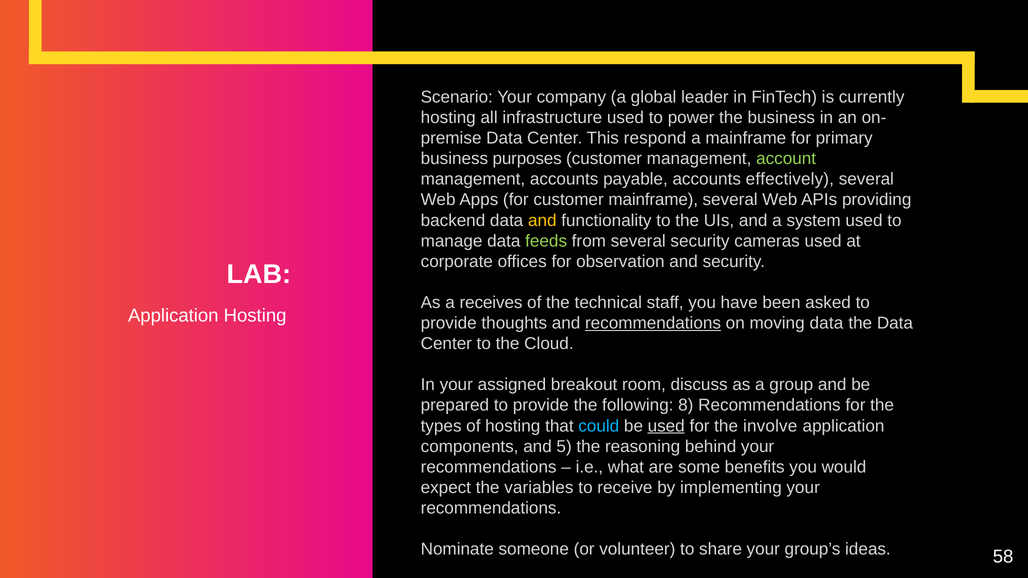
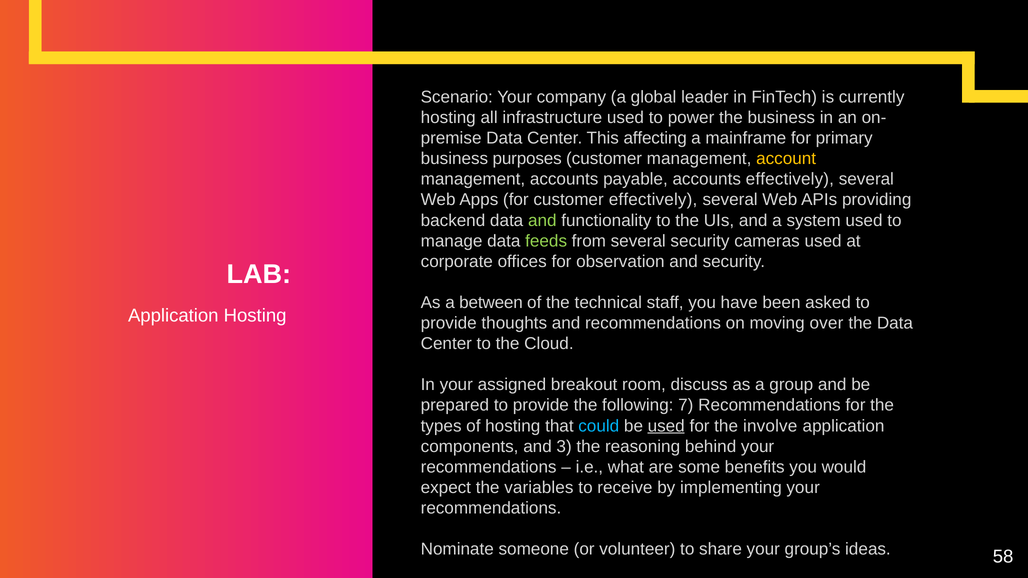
respond: respond -> affecting
account colour: light green -> yellow
customer mainframe: mainframe -> effectively
and at (542, 220) colour: yellow -> light green
receives: receives -> between
recommendations at (653, 323) underline: present -> none
moving data: data -> over
8: 8 -> 7
5: 5 -> 3
